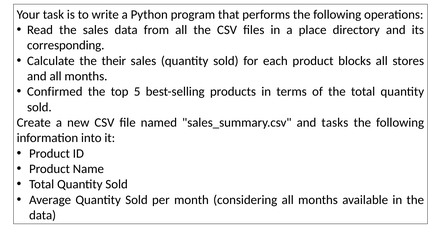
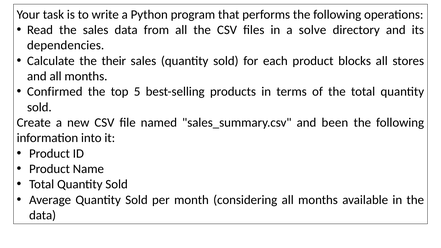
place: place -> solve
corresponding: corresponding -> dependencies
tasks: tasks -> been
